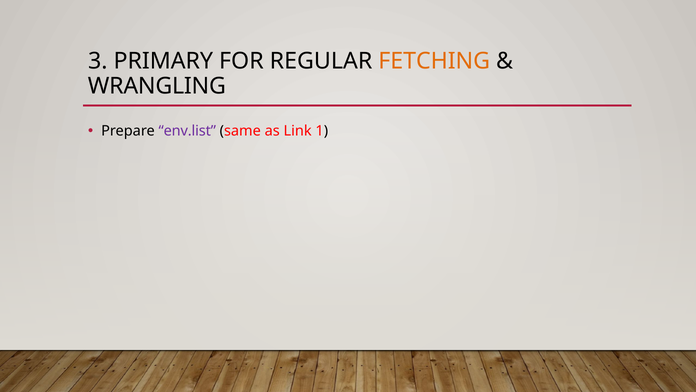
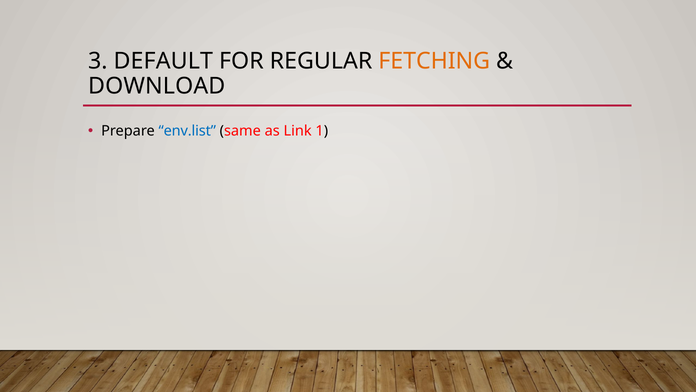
PRIMARY: PRIMARY -> DEFAULT
WRANGLING: WRANGLING -> DOWNLOAD
env.list colour: purple -> blue
